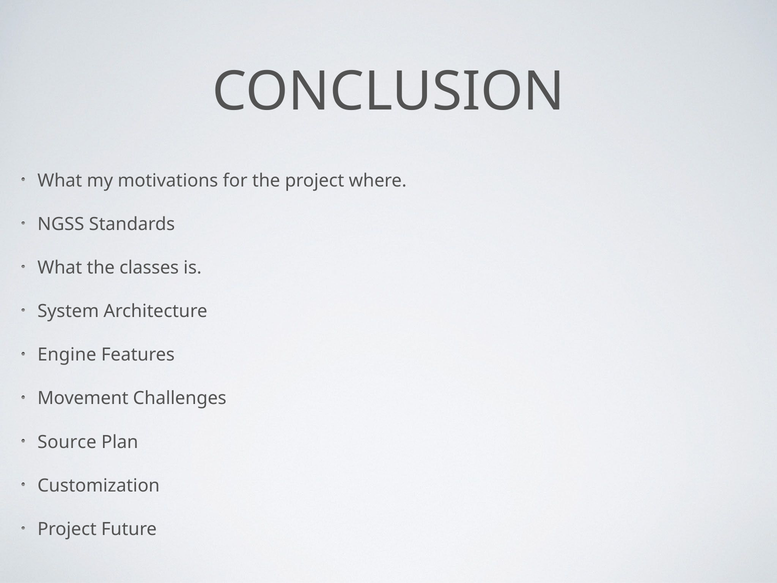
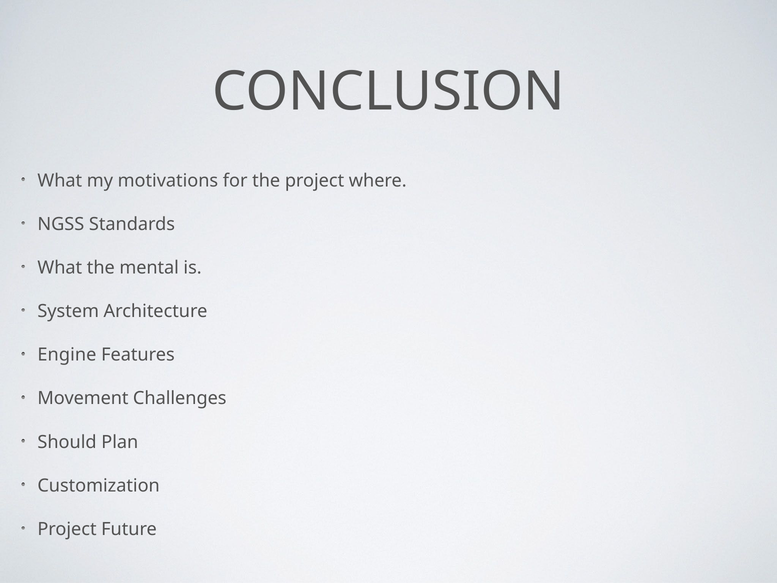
classes: classes -> mental
Source: Source -> Should
